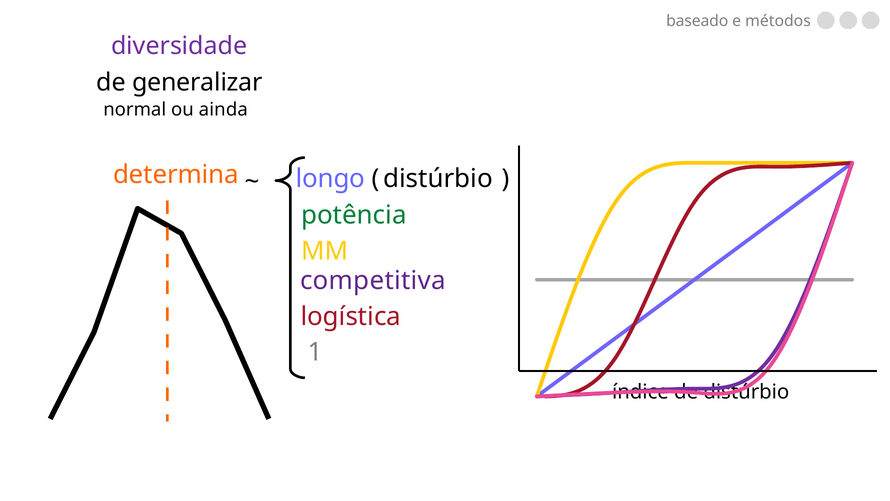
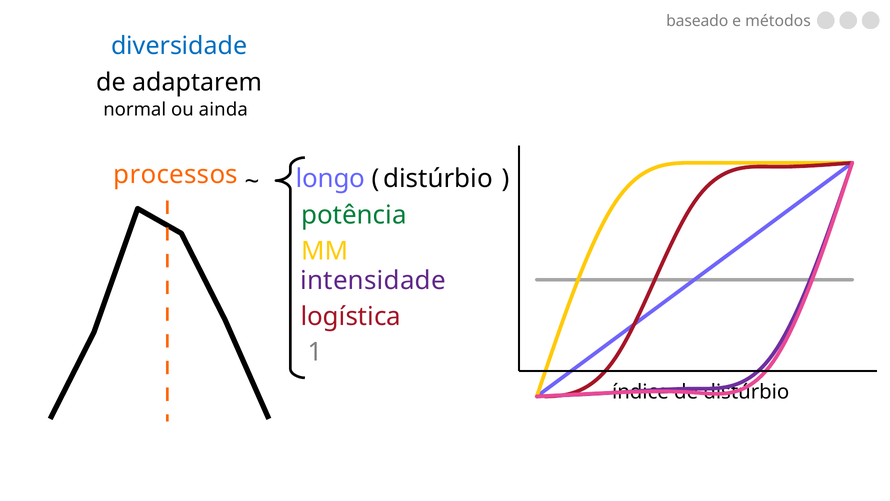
diversidade colour: purple -> blue
generalizar: generalizar -> adaptarem
determina: determina -> processos
competitiva: competitiva -> intensidade
